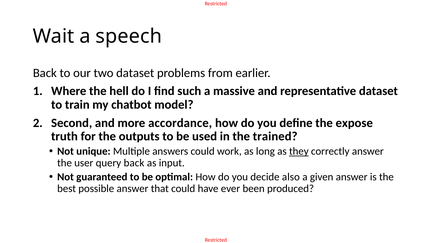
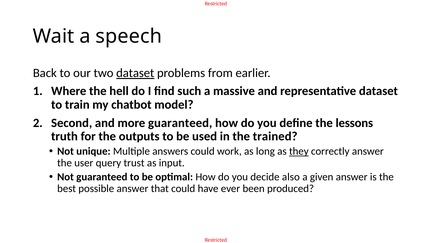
dataset at (135, 73) underline: none -> present
more accordance: accordance -> guaranteed
expose: expose -> lessons
query back: back -> trust
